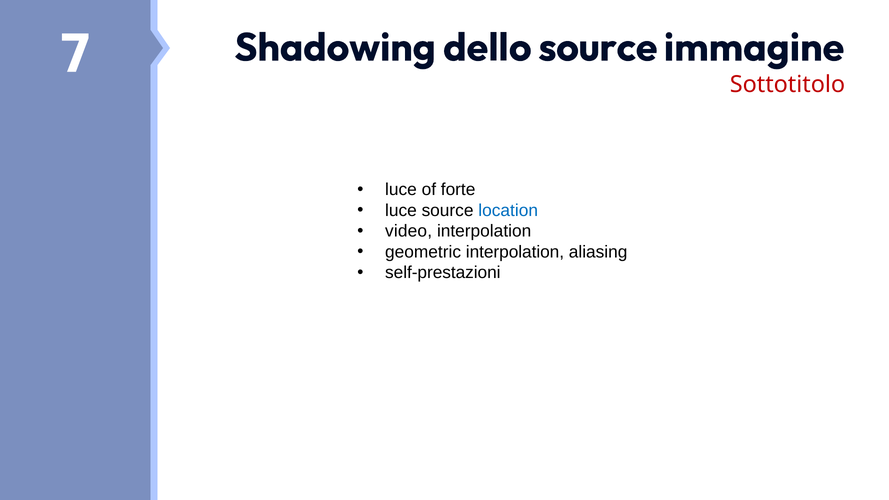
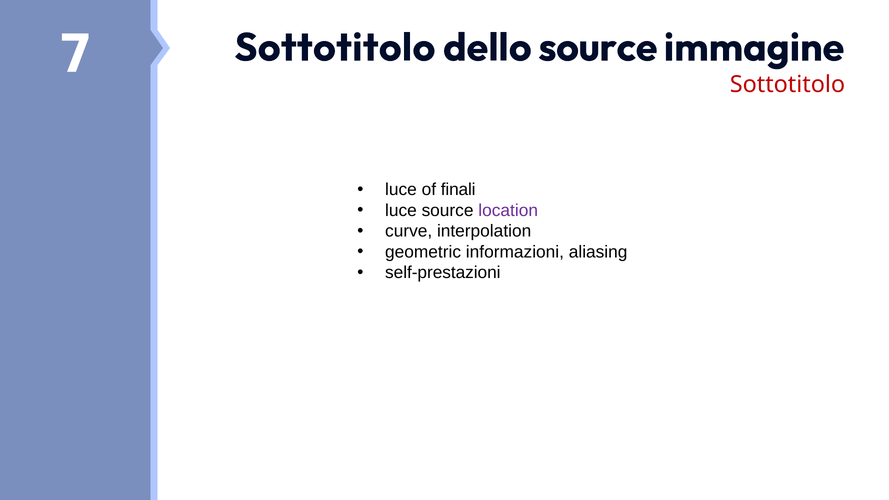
Shadowing at (335, 48): Shadowing -> Sottotitolo
forte: forte -> finali
location colour: blue -> purple
video: video -> curve
geometric interpolation: interpolation -> informazioni
